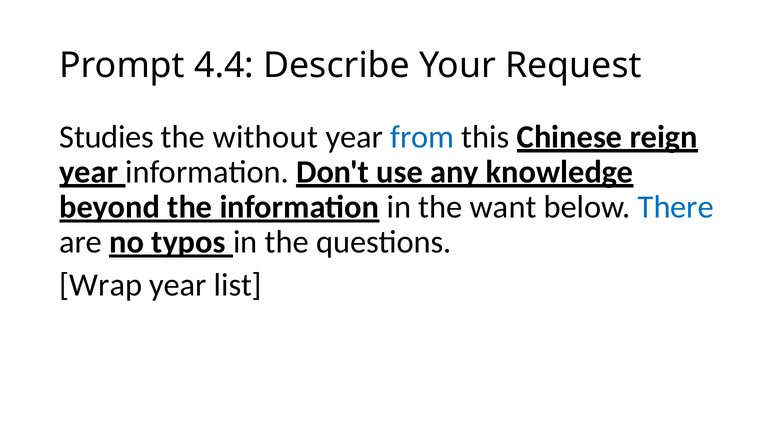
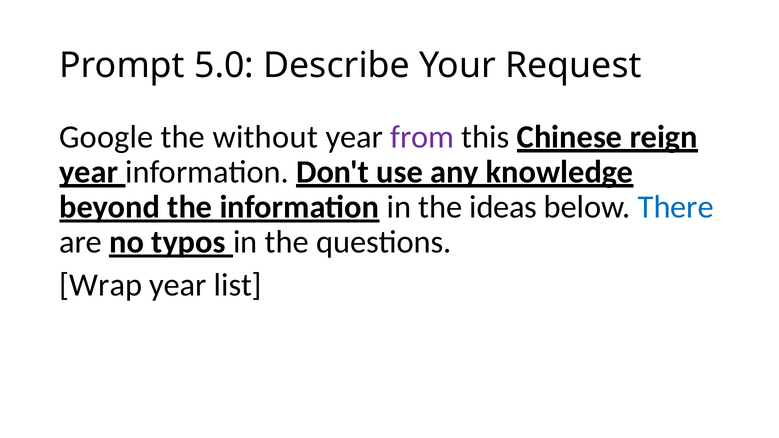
4.4: 4.4 -> 5.0
Studies: Studies -> Google
from colour: blue -> purple
want: want -> ideas
